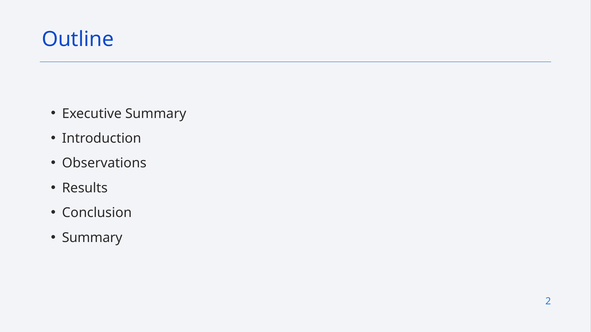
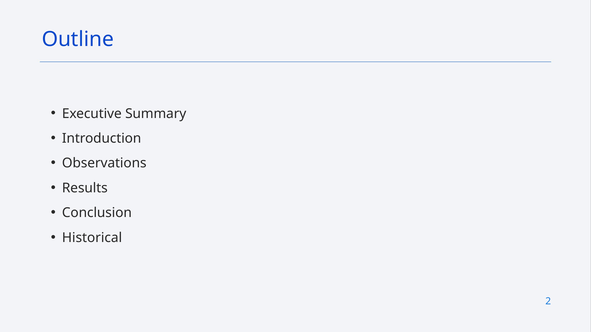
Summary at (92, 238): Summary -> Historical
